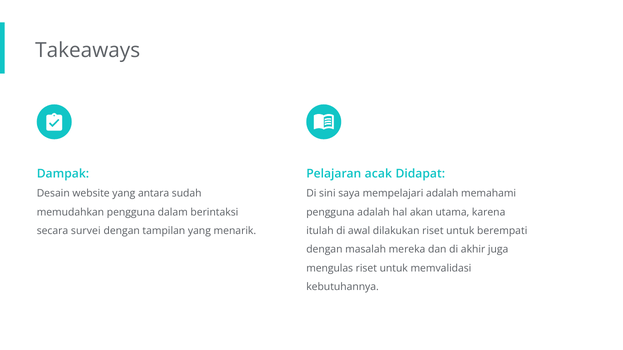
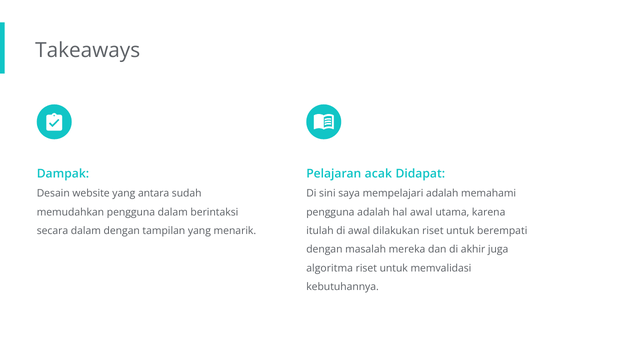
hal akan: akan -> awal
secara survei: survei -> dalam
mengulas: mengulas -> algoritma
